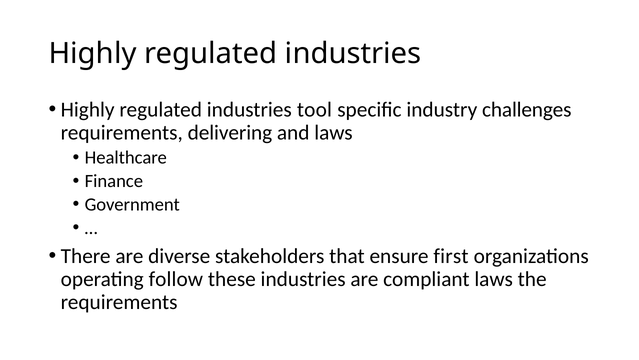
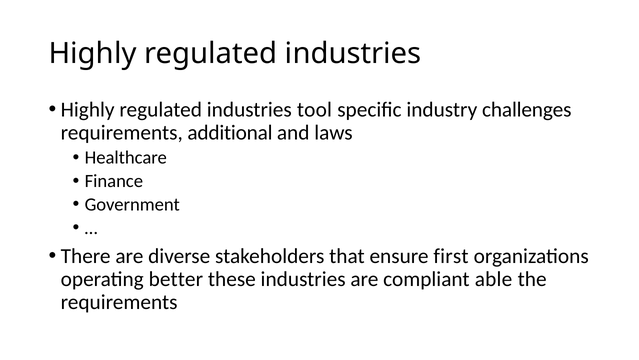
delivering: delivering -> additional
follow: follow -> better
compliant laws: laws -> able
